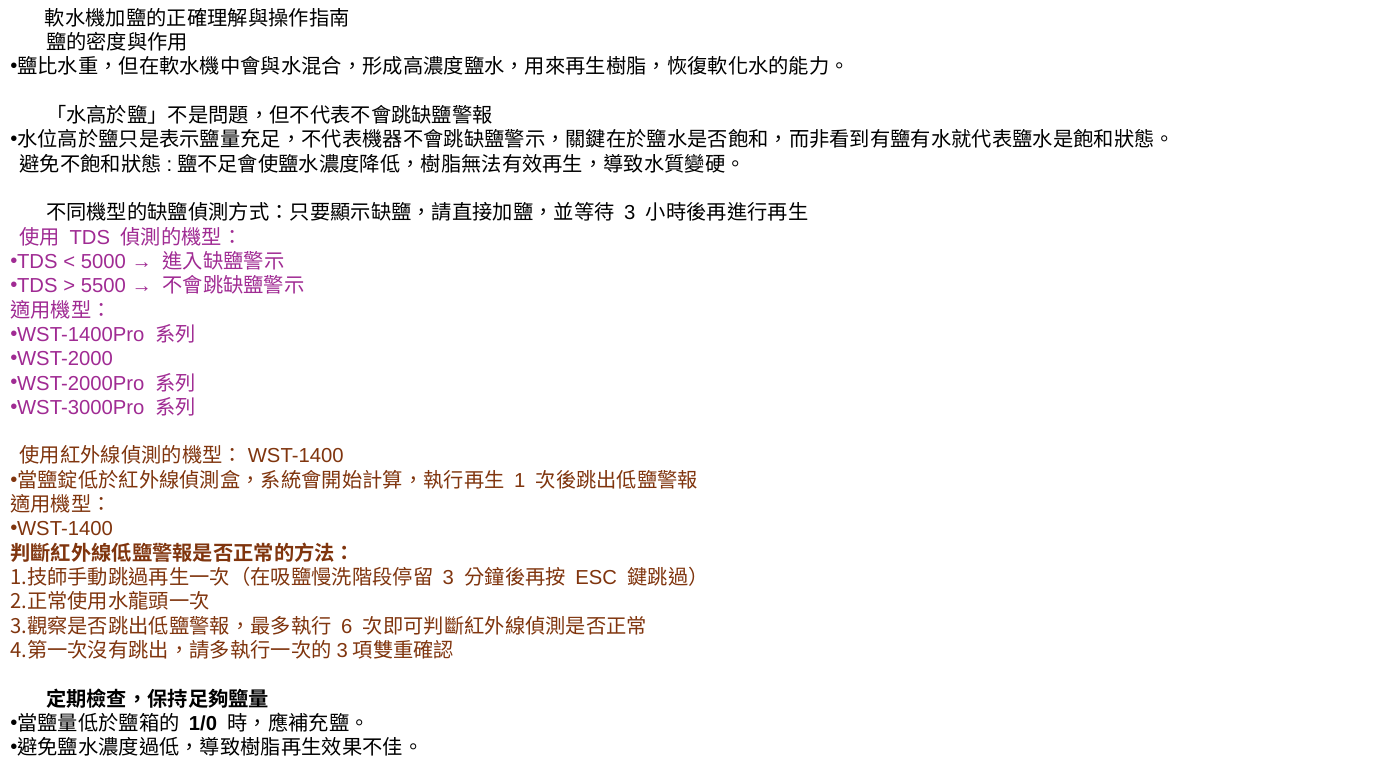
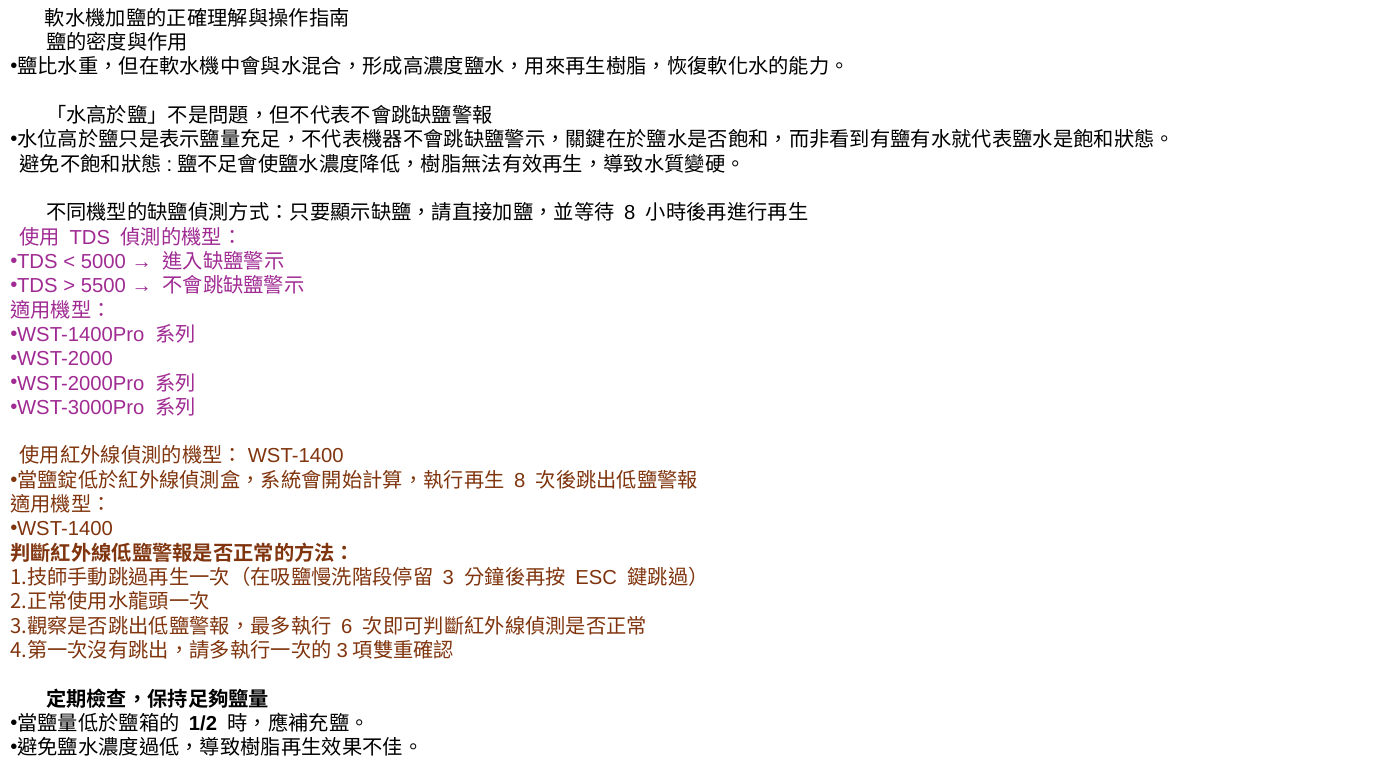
3 at (630, 213): 3 -> 8
1 at (520, 481): 1 -> 8
1/0: 1/0 -> 1/2
